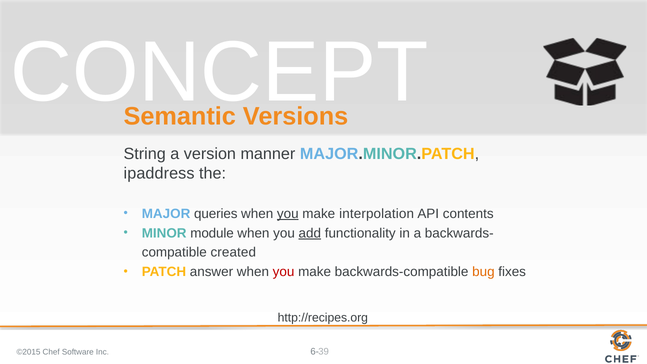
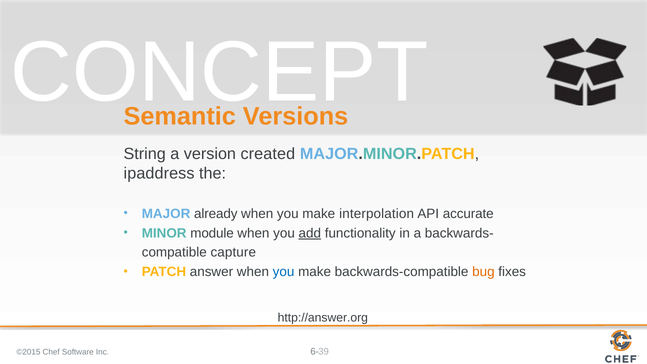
manner: manner -> created
queries: queries -> already
you at (288, 214) underline: present -> none
contents: contents -> accurate
created: created -> capture
you at (284, 272) colour: red -> blue
http://recipes.org: http://recipes.org -> http://answer.org
